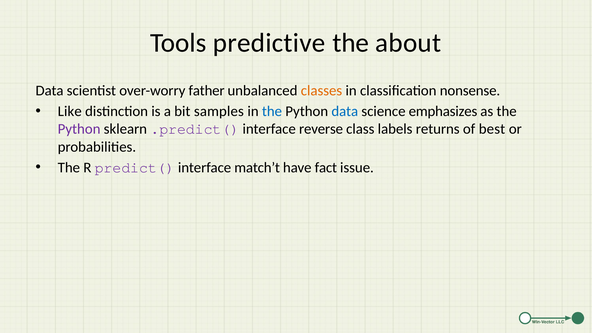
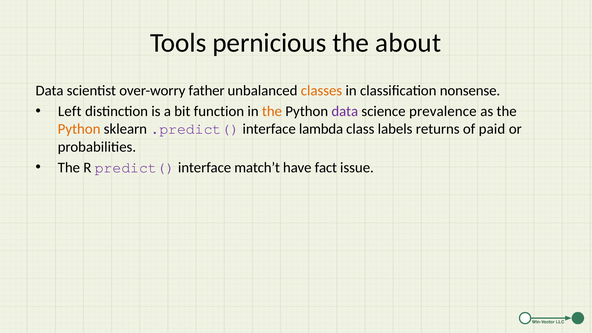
predictive: predictive -> pernicious
Like: Like -> Left
samples: samples -> function
the at (272, 111) colour: blue -> orange
data at (345, 111) colour: blue -> purple
emphasizes: emphasizes -> prevalence
Python at (79, 129) colour: purple -> orange
reverse: reverse -> lambda
best: best -> paid
